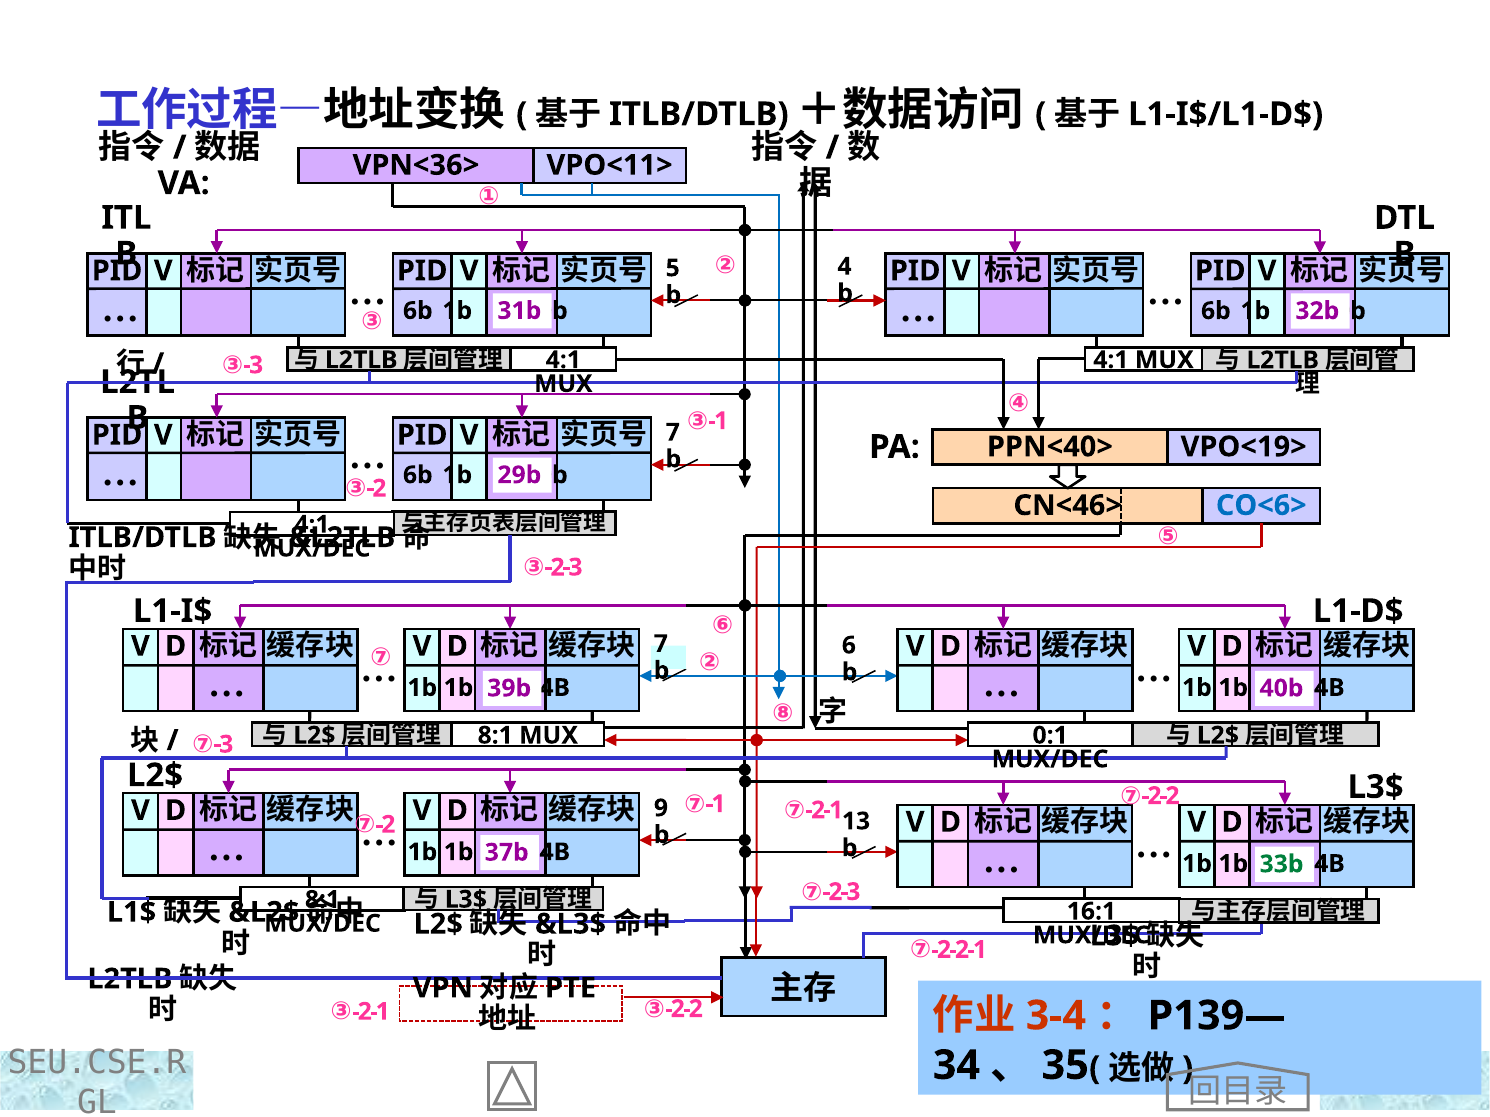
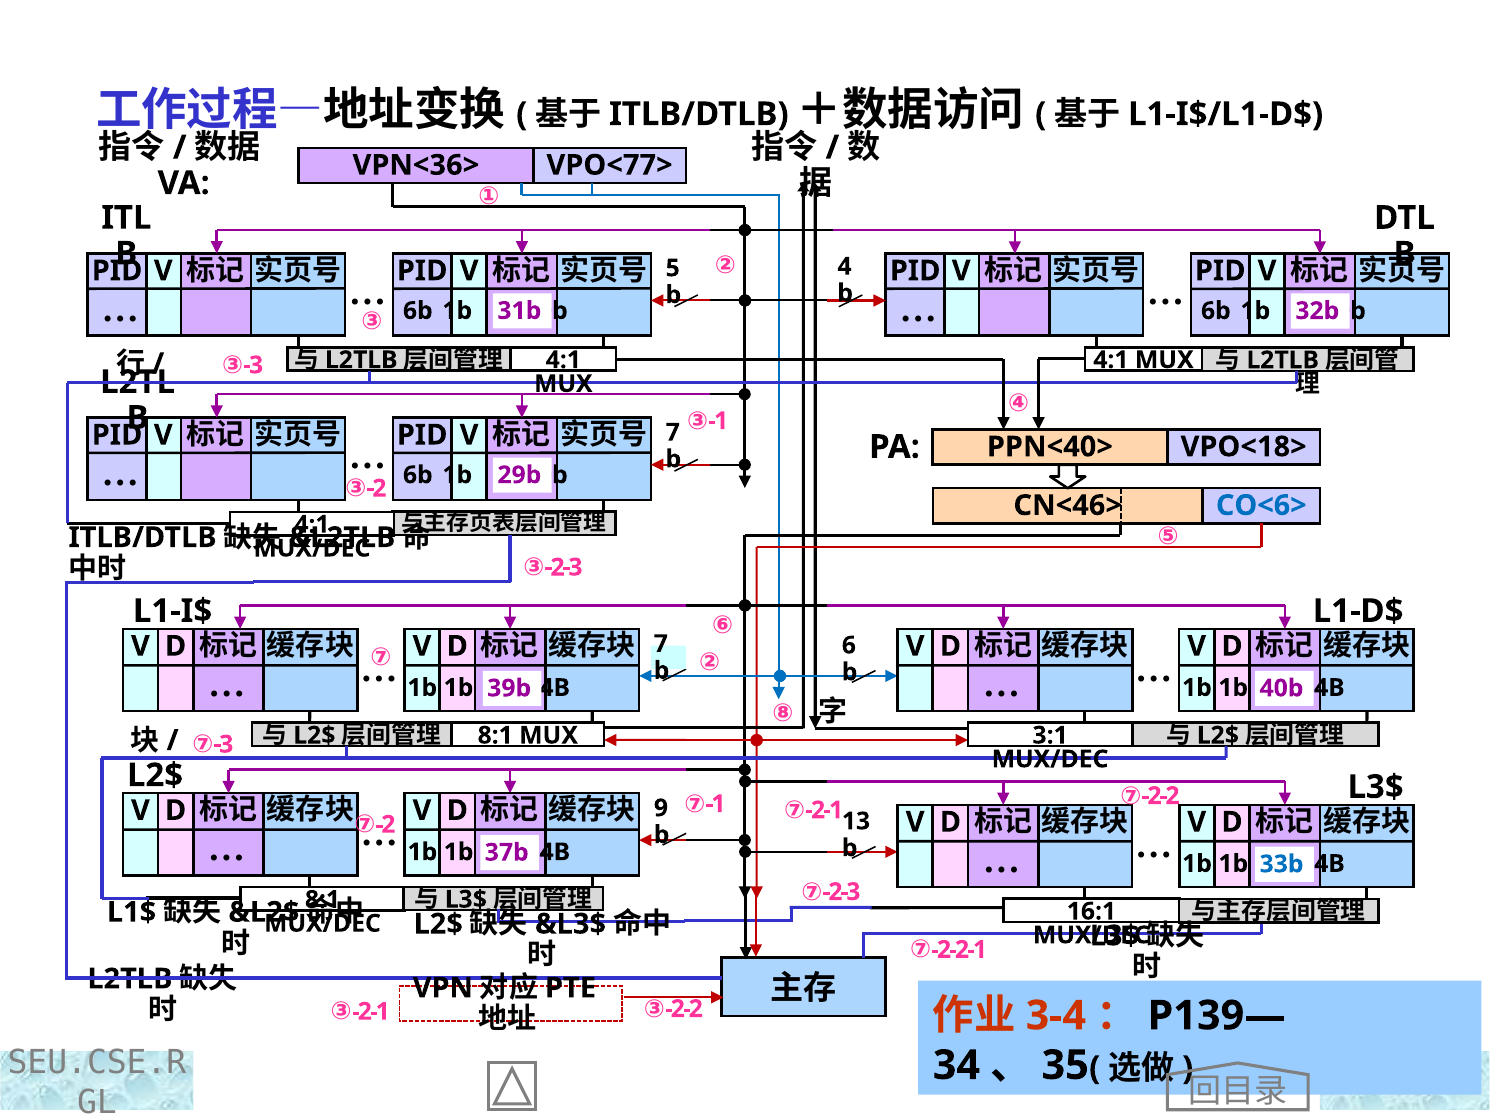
VPO<11>: VPO<11> -> VPO<77>
VPO<19>: VPO<19> -> VPO<18>
0:1: 0:1 -> 3:1
33b colour: green -> blue
